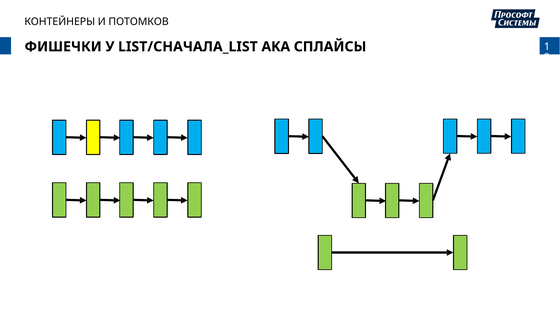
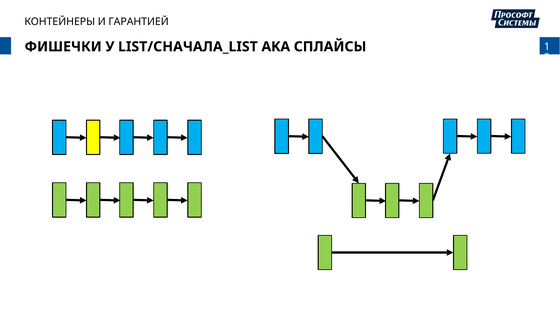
ПОТОМКОВ: ПОТОМКОВ -> ГАРАНТИЕЙ
